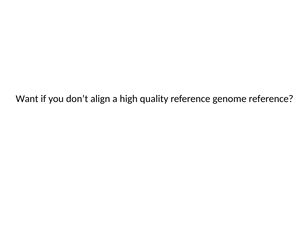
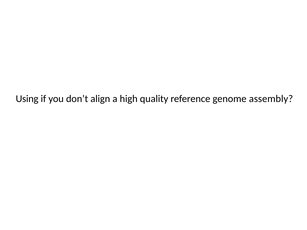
Want: Want -> Using
genome reference: reference -> assembly
